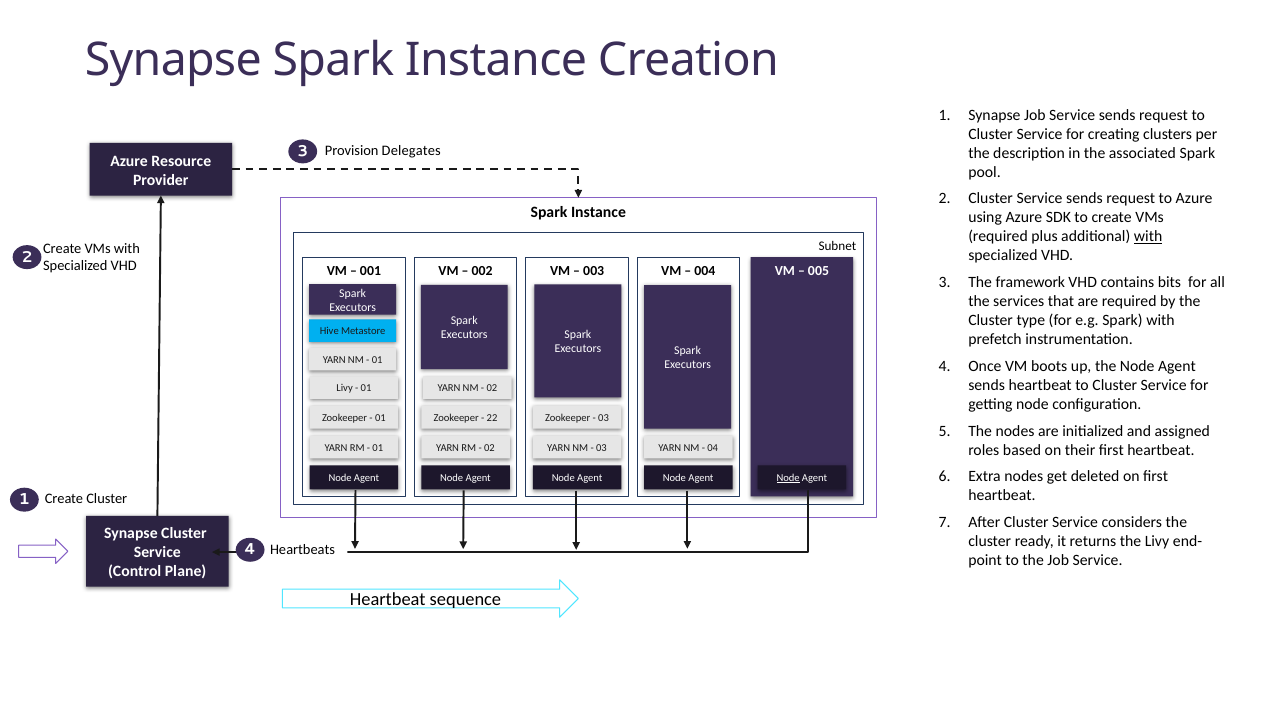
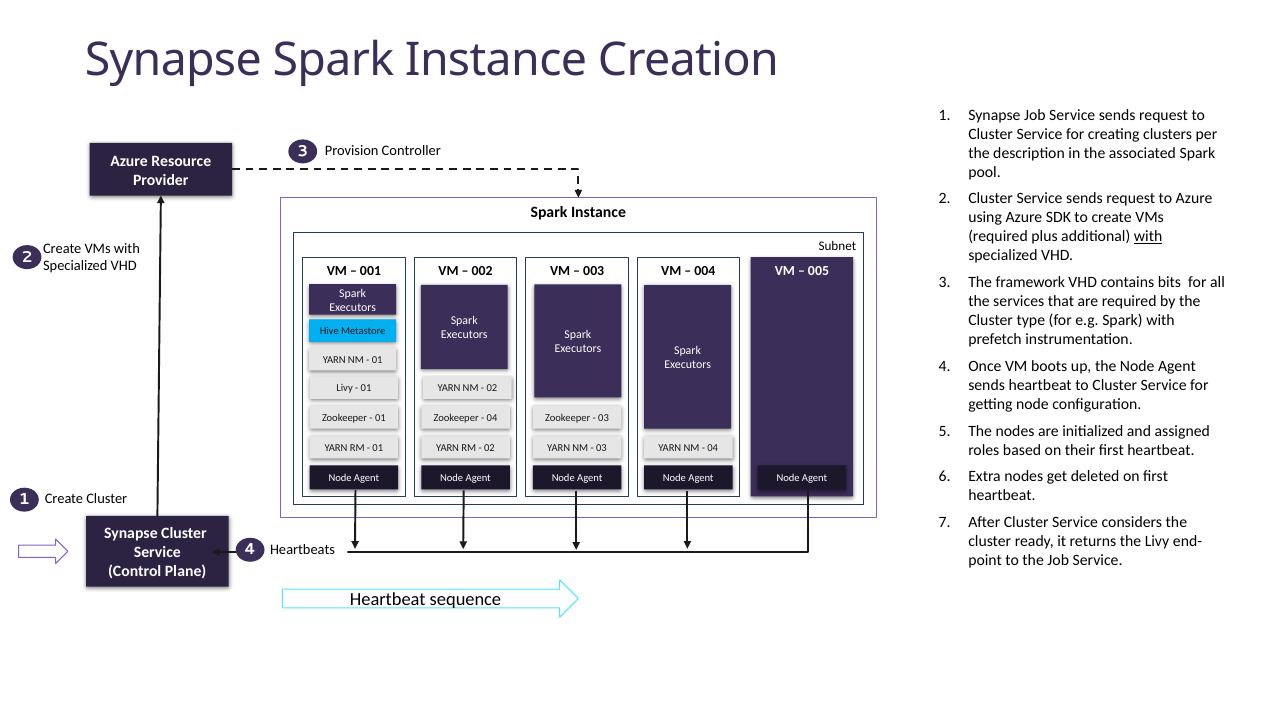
Delegates: Delegates -> Controller
22 at (492, 418): 22 -> 04
Node at (788, 478) underline: present -> none
